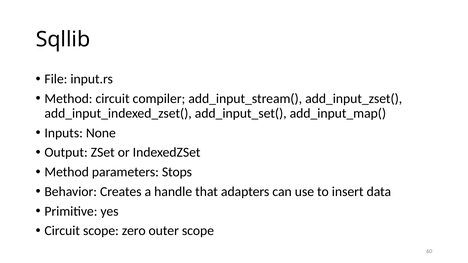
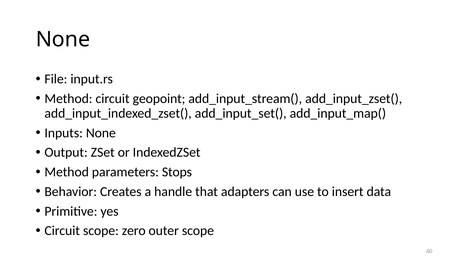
Sqllib at (63, 39): Sqllib -> None
compiler: compiler -> geopoint
